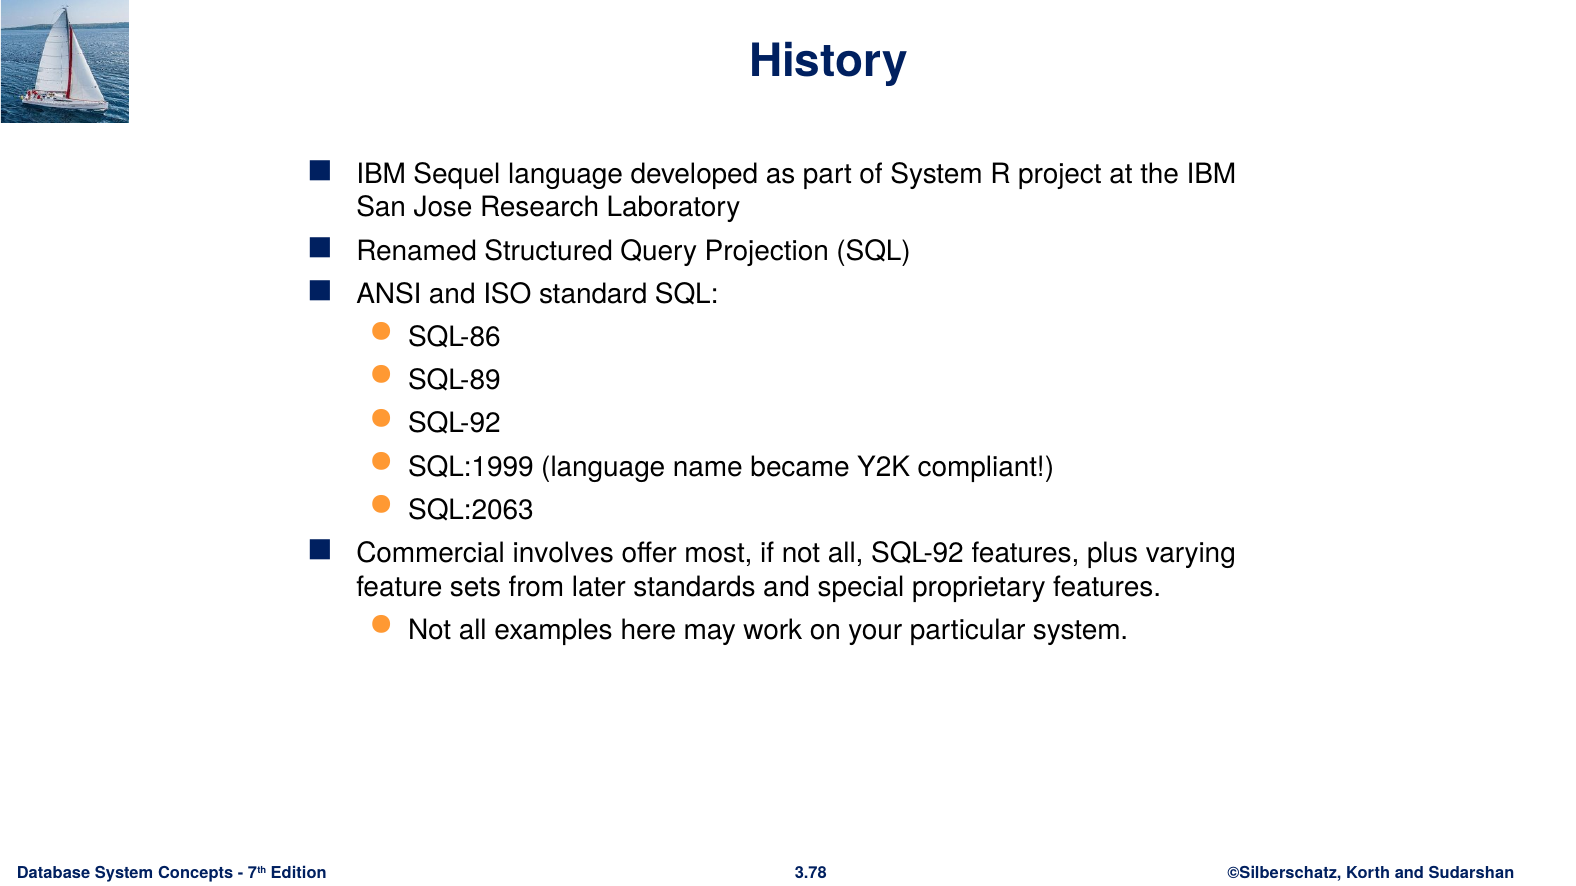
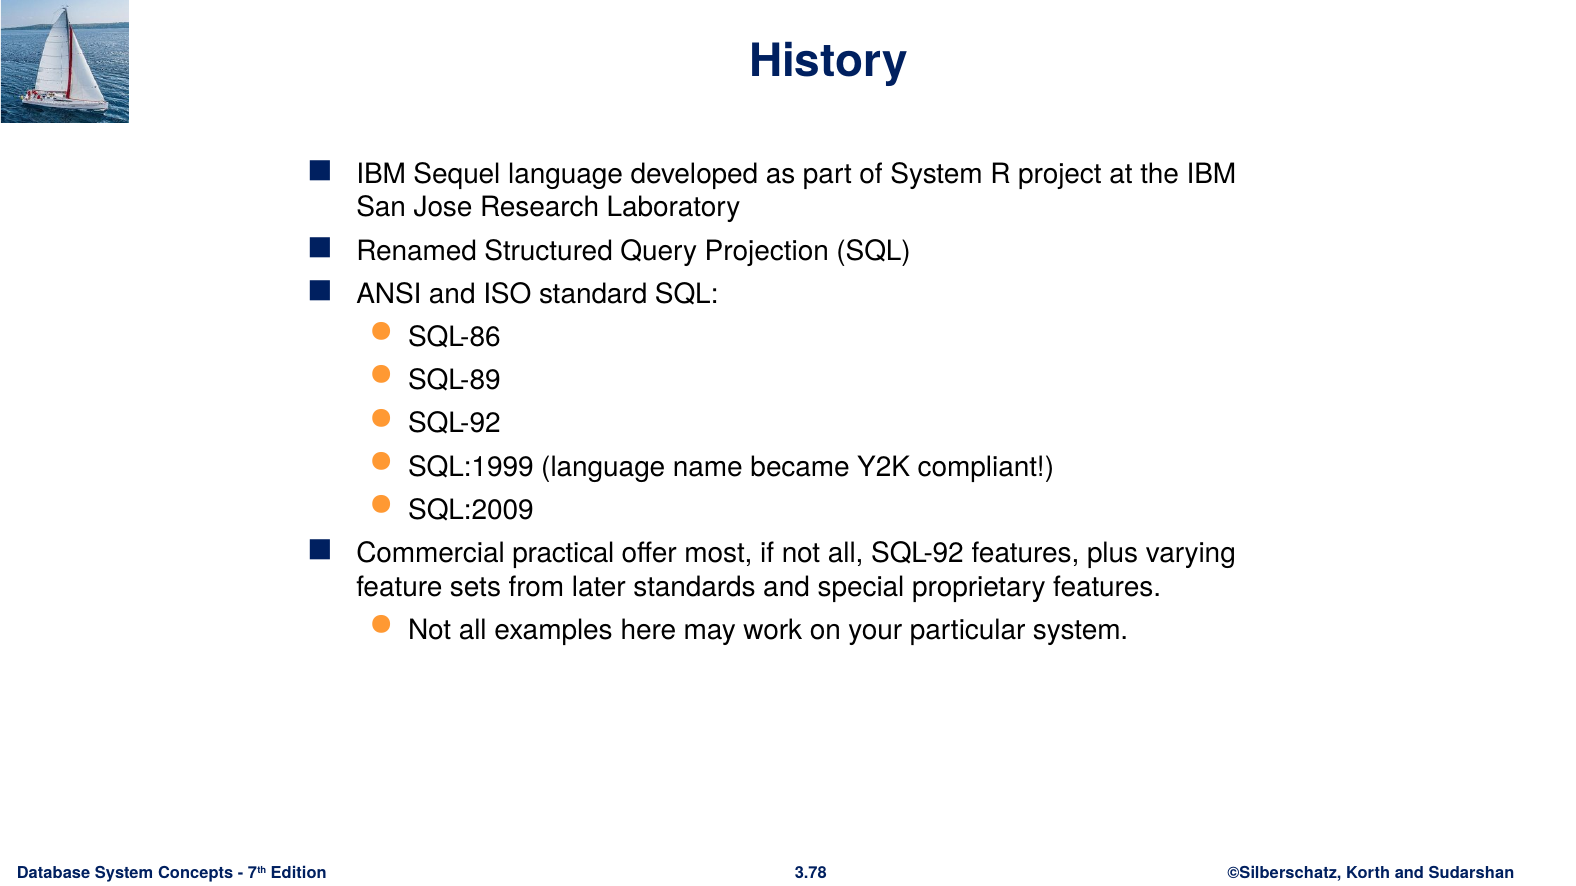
SQL:2063: SQL:2063 -> SQL:2009
involves: involves -> practical
